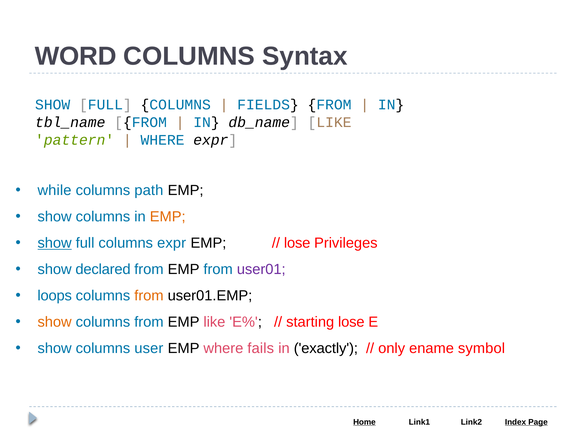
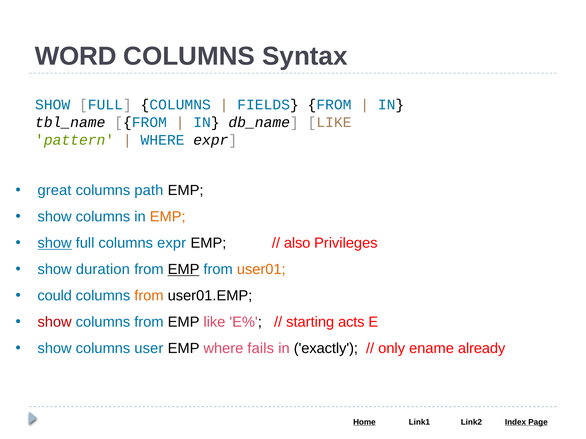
while: while -> great
lose at (297, 243): lose -> also
declared: declared -> duration
EMP at (184, 270) underline: none -> present
user01 colour: purple -> orange
loops: loops -> could
show at (55, 322) colour: orange -> red
starting lose: lose -> acts
symbol: symbol -> already
